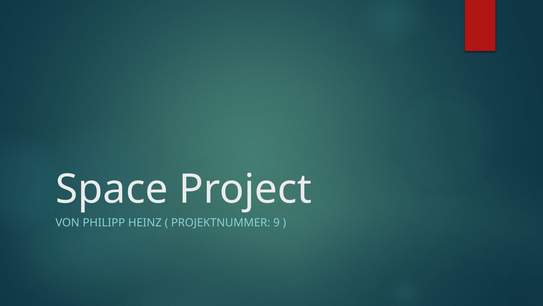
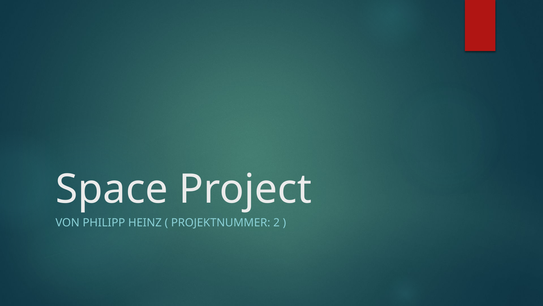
9: 9 -> 2
